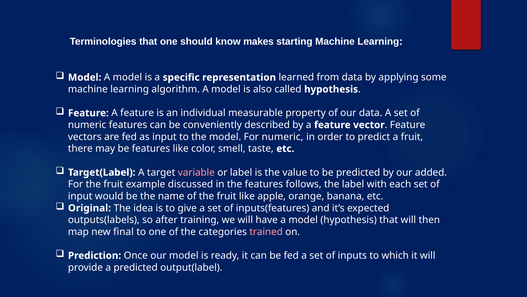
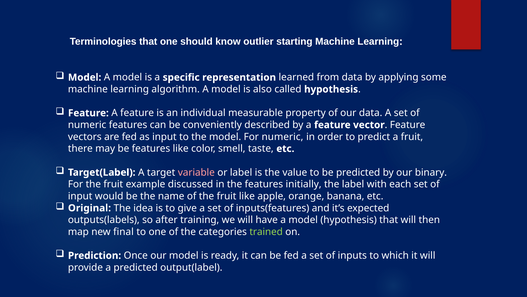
makes: makes -> outlier
added: added -> binary
follows: follows -> initially
trained colour: pink -> light green
